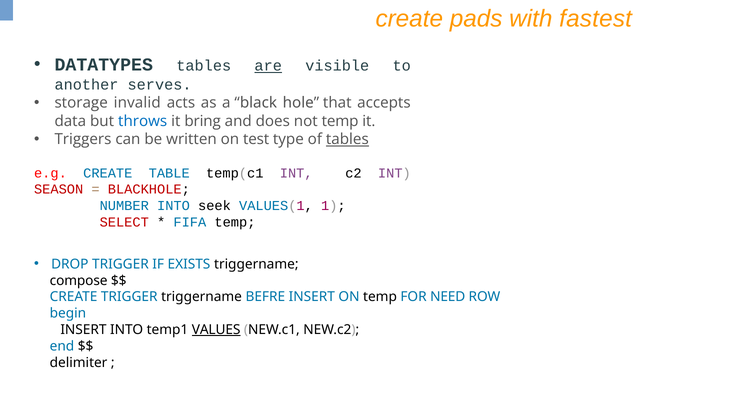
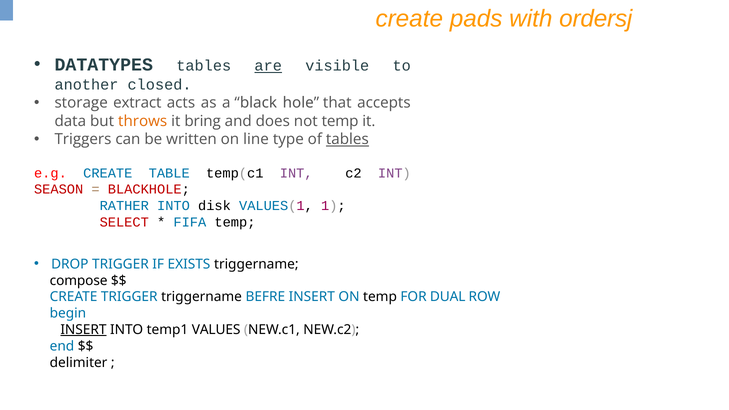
fastest: fastest -> ordersj
serves: serves -> closed
invalid: invalid -> extract
throws colour: blue -> orange
test: test -> line
NUMBER: NUMBER -> RATHER
seek: seek -> disk
NEED: NEED -> DUAL
INSERT at (83, 330) underline: none -> present
VALUES underline: present -> none
